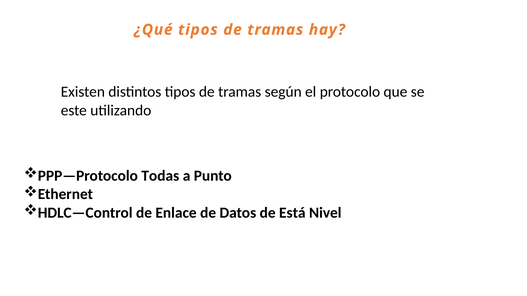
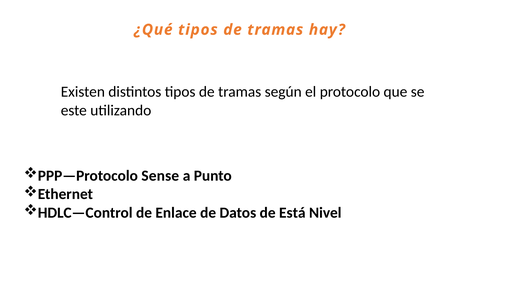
Todas: Todas -> Sense
